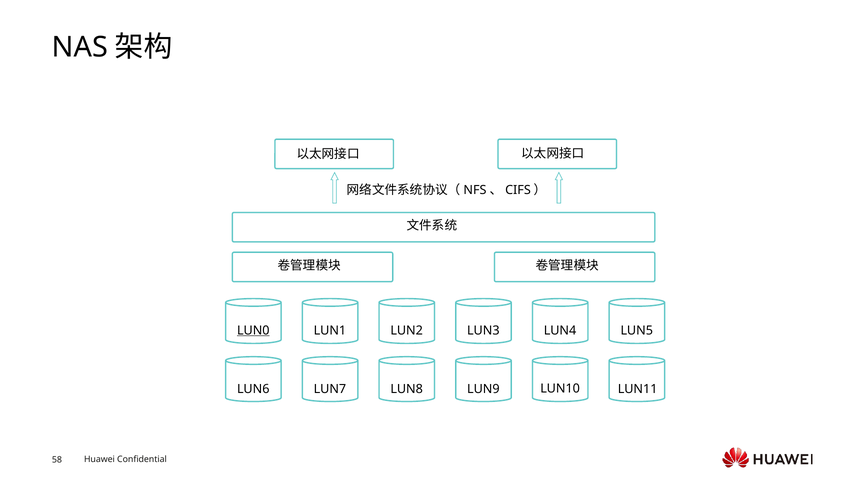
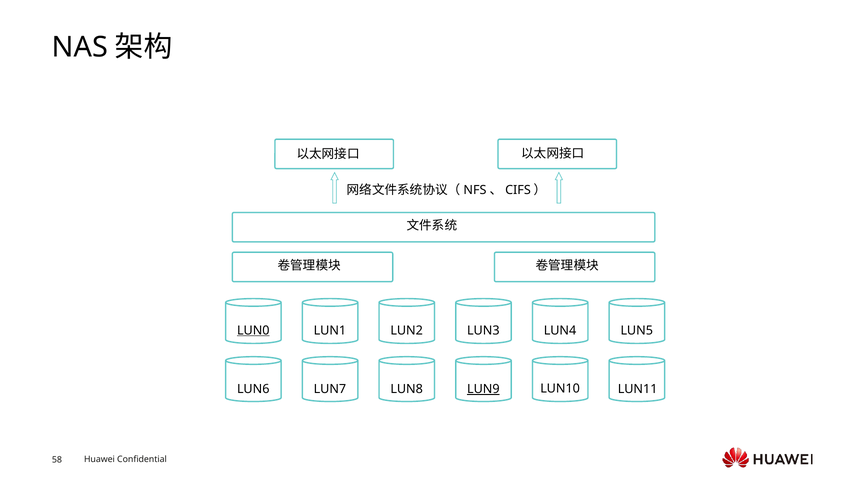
LUN9 underline: none -> present
